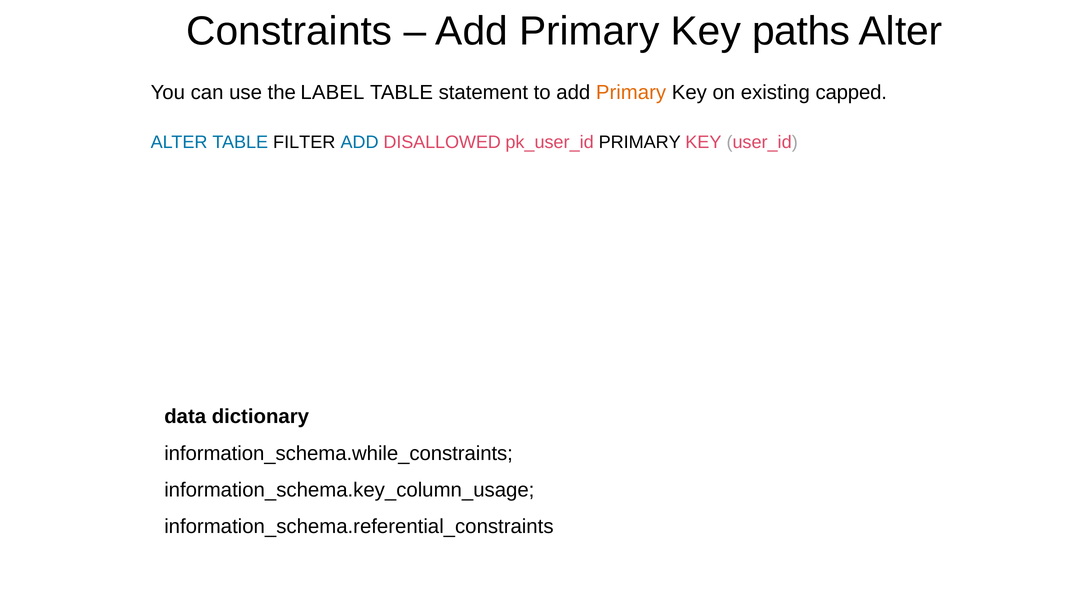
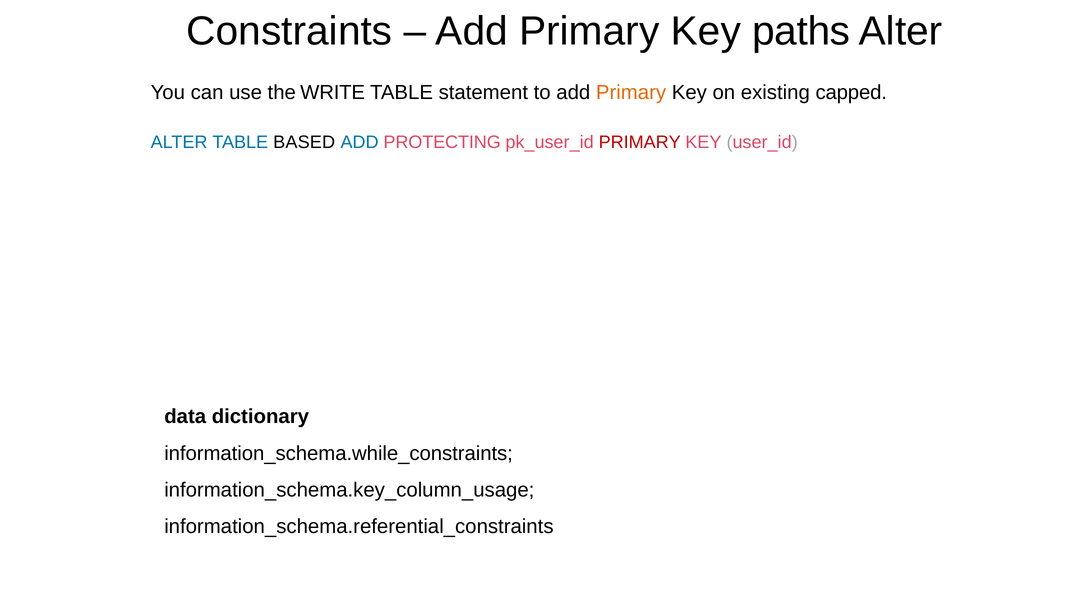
LABEL: LABEL -> WRITE
FILTER: FILTER -> BASED
DISALLOWED: DISALLOWED -> PROTECTING
PRIMARY at (640, 142) colour: black -> red
